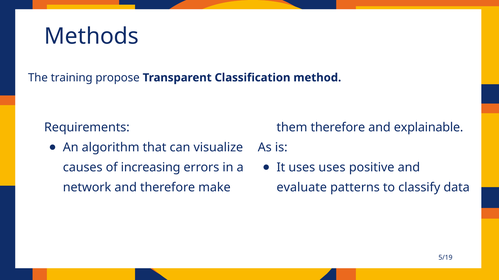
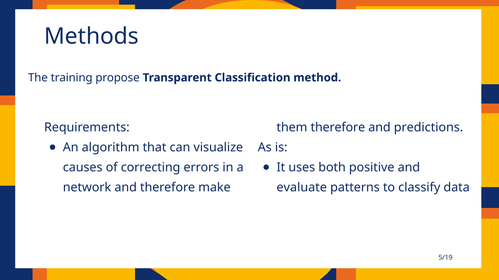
explainable: explainable -> predictions
uses uses: uses -> both
increasing: increasing -> correcting
